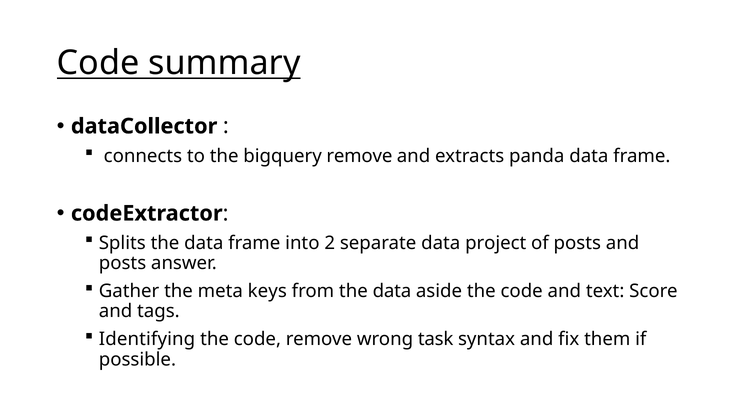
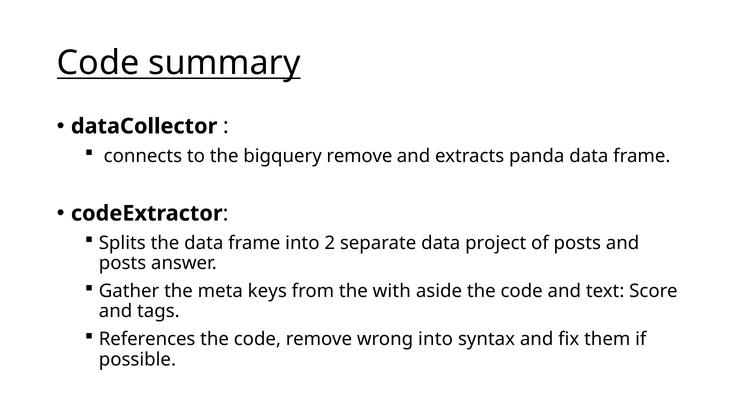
from the data: data -> with
Identifying: Identifying -> References
wrong task: task -> into
